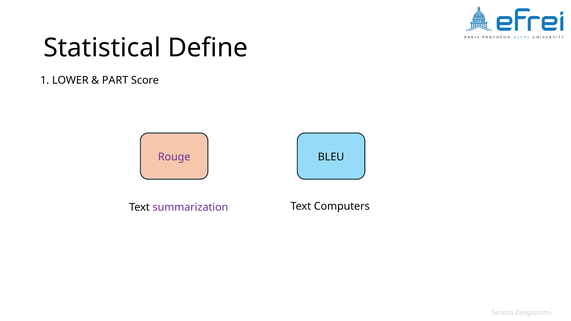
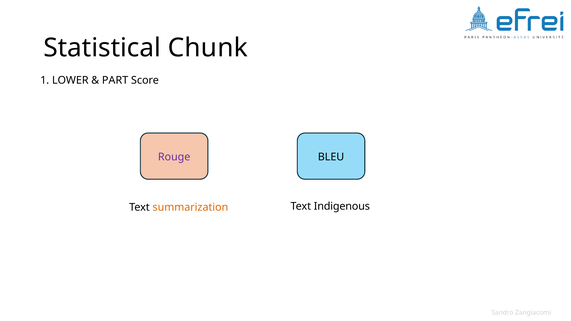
Define: Define -> Chunk
summarization colour: purple -> orange
Computers: Computers -> Indigenous
